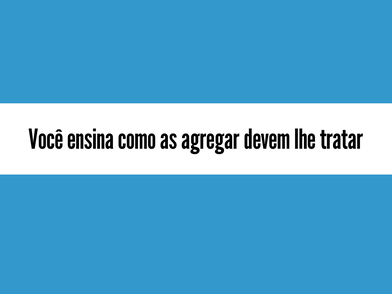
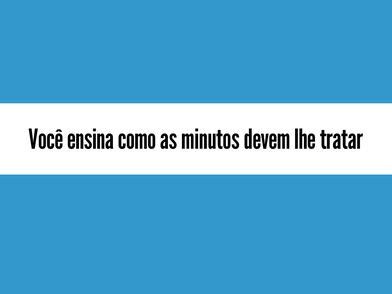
agregar: agregar -> minutos
